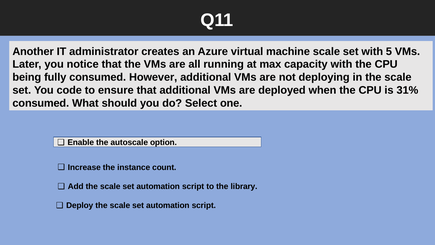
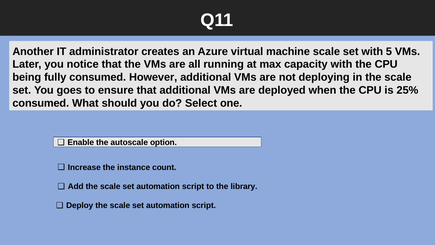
code: code -> goes
31%: 31% -> 25%
